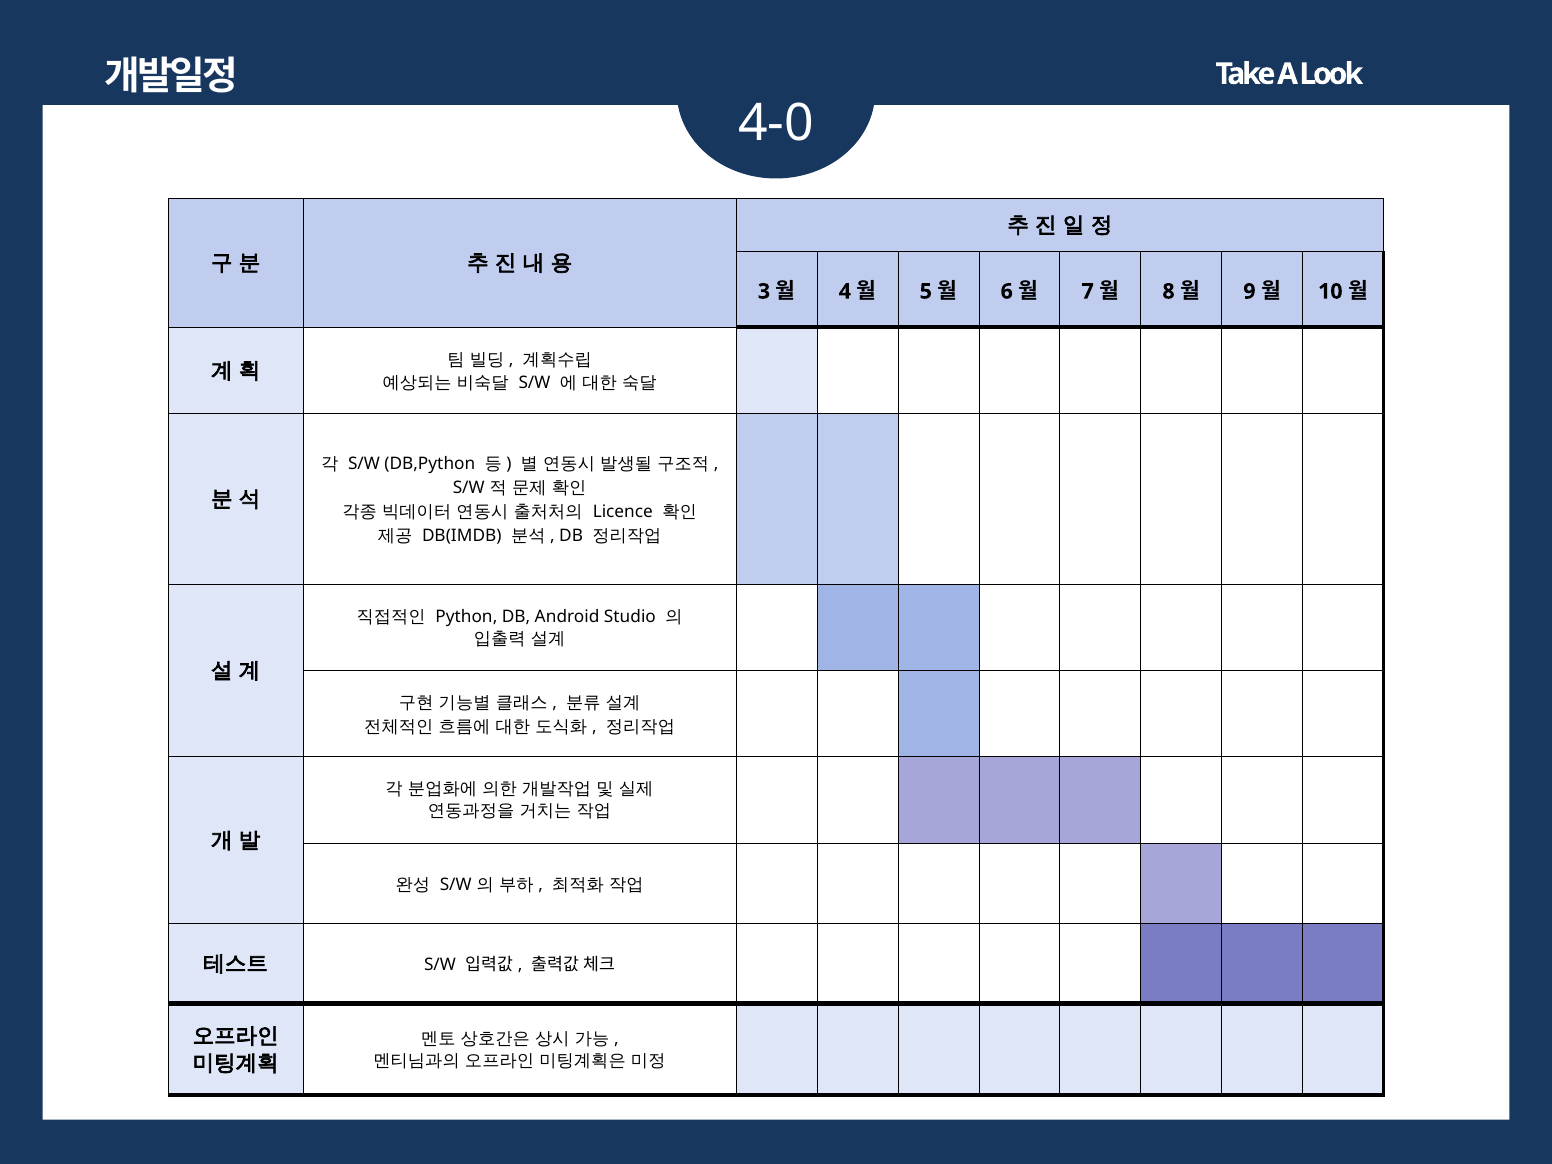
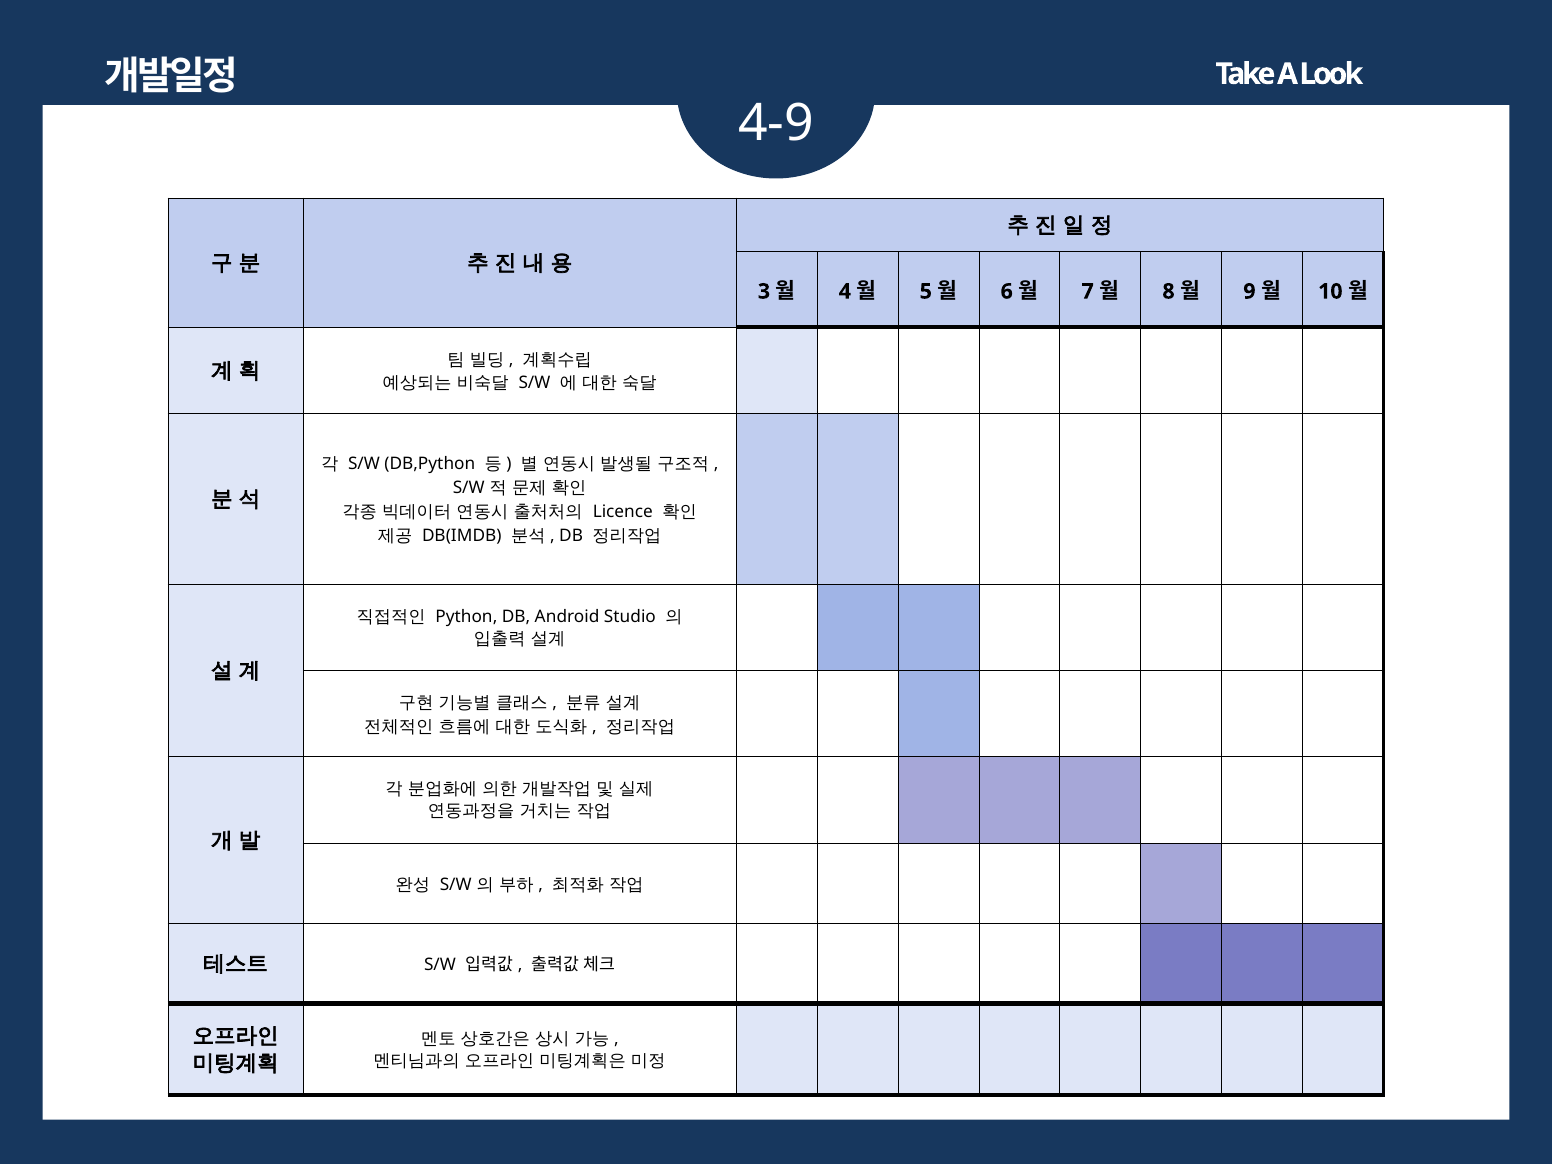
4-0: 4-0 -> 4-9
